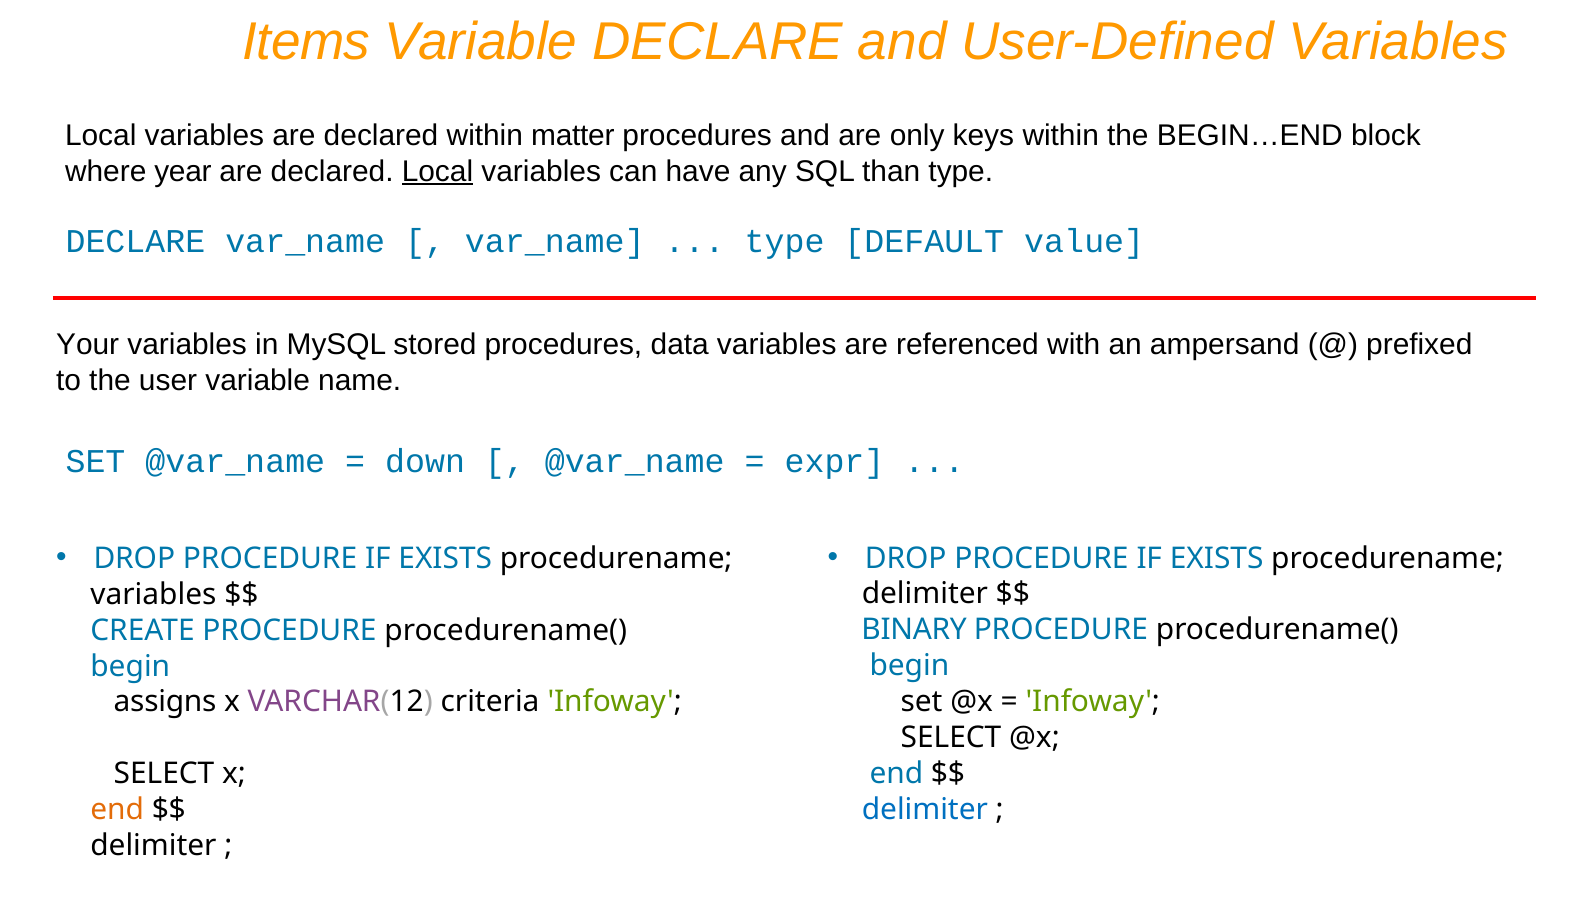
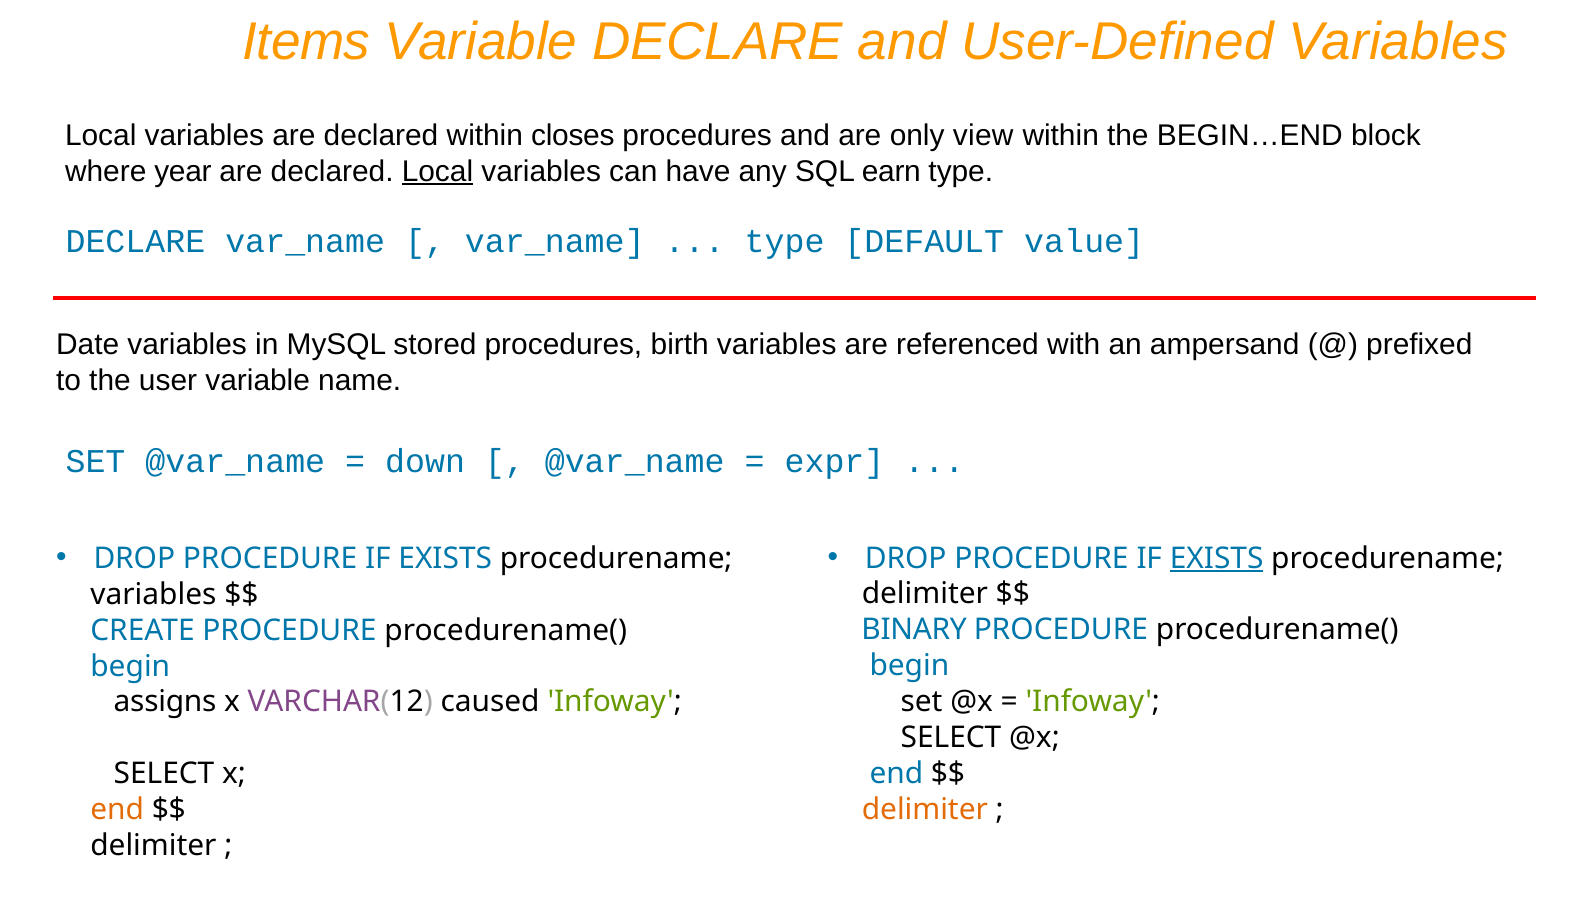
matter: matter -> closes
keys: keys -> view
than: than -> earn
Your: Your -> Date
data: data -> birth
EXISTS at (1217, 558) underline: none -> present
criteria: criteria -> caused
delimiter at (925, 809) colour: blue -> orange
